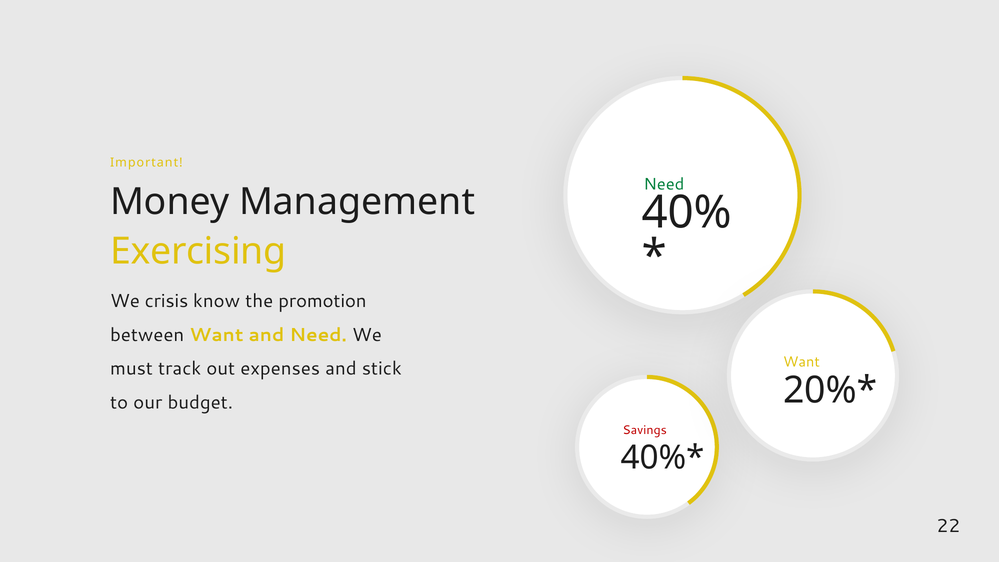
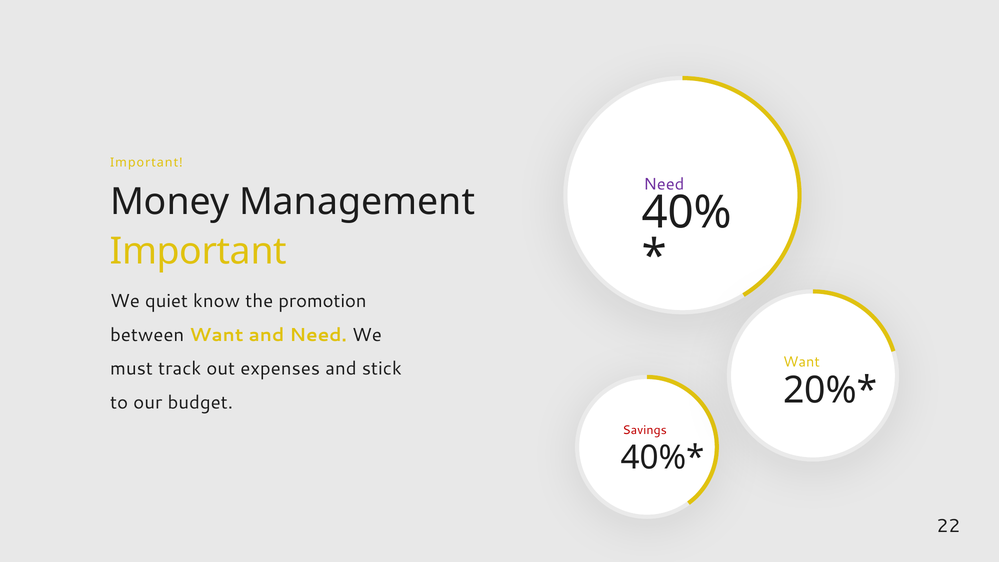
Need at (664, 184) colour: green -> purple
Exercising at (198, 251): Exercising -> Important
crisis: crisis -> quiet
